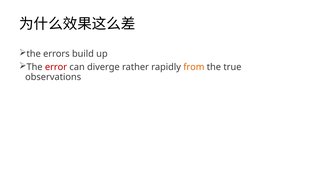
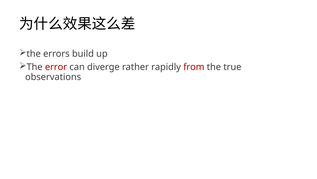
from colour: orange -> red
